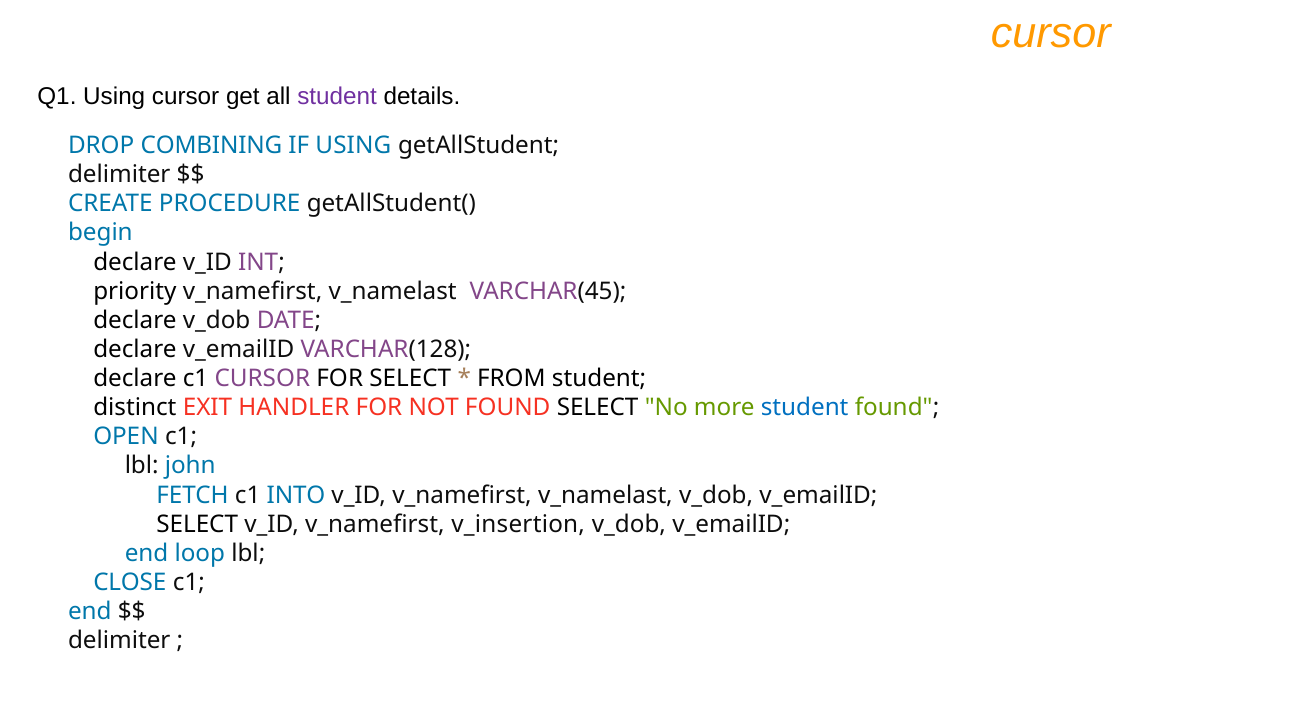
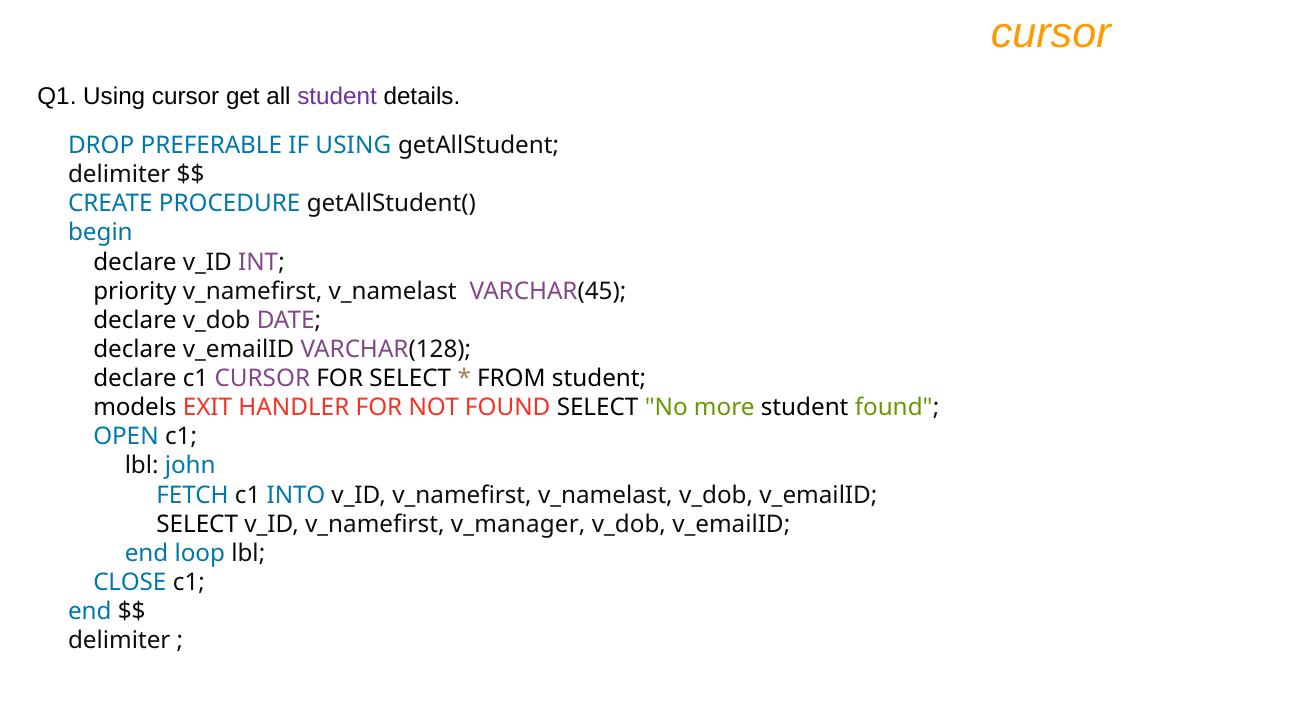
COMBINING: COMBINING -> PREFERABLE
distinct: distinct -> models
student at (805, 408) colour: blue -> black
v_insertion: v_insertion -> v_manager
